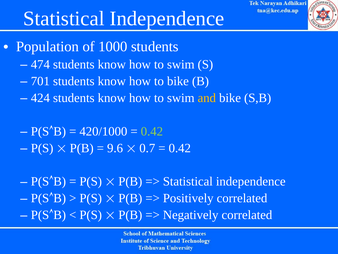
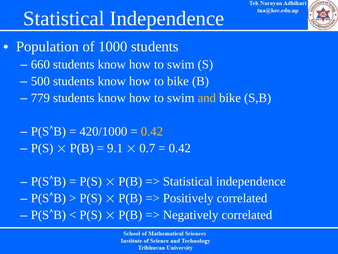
474: 474 -> 660
701: 701 -> 500
424: 424 -> 779
0.42 at (152, 131) colour: light green -> yellow
9.6: 9.6 -> 9.1
